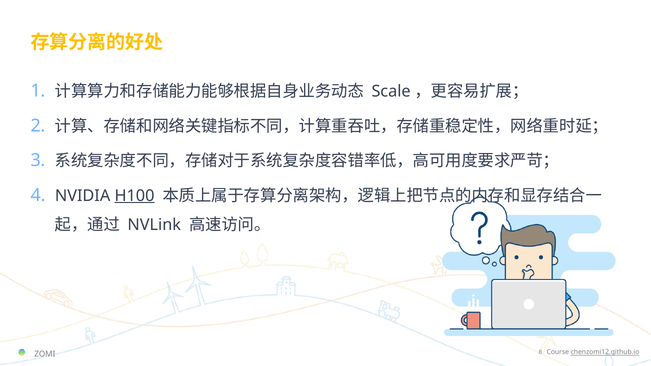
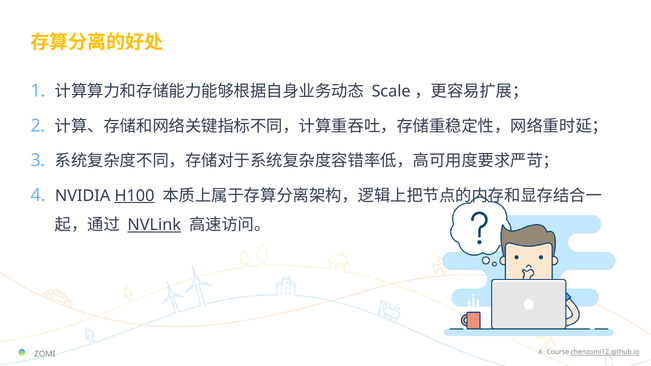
NVLink underline: none -> present
